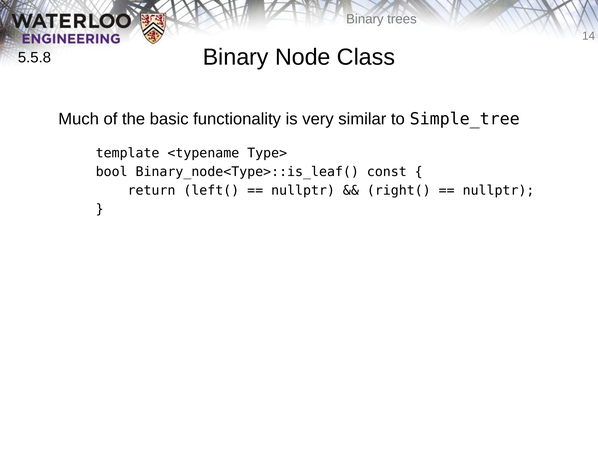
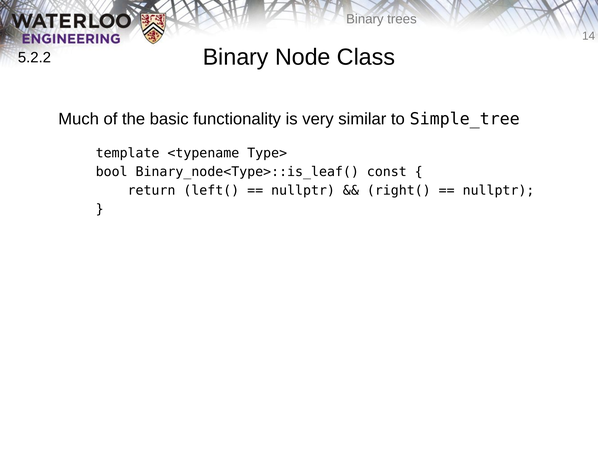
5.5.8: 5.5.8 -> 5.2.2
